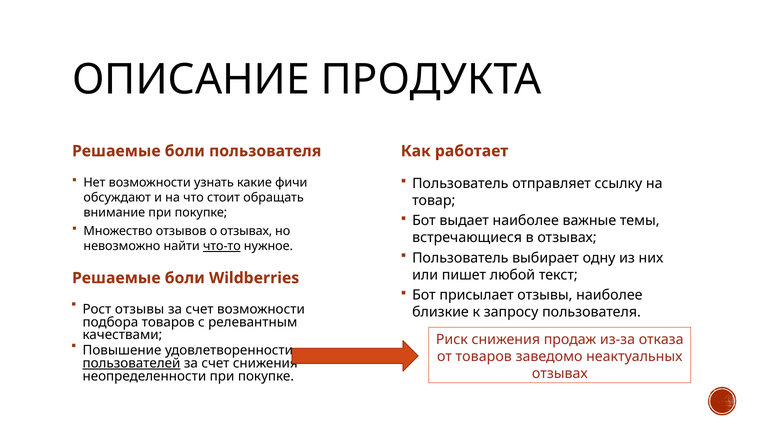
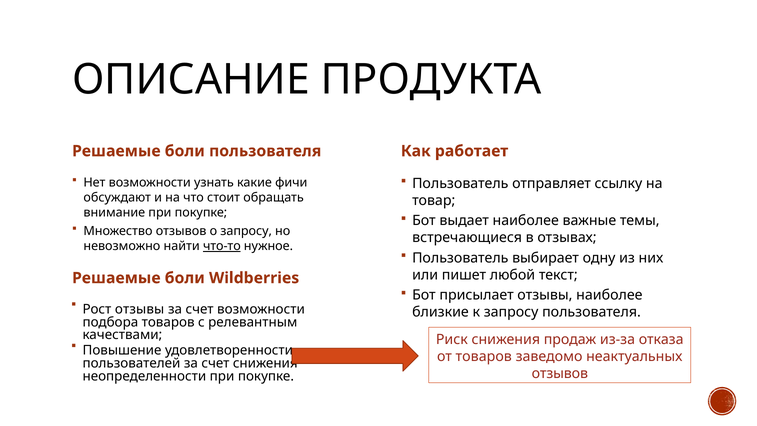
о отзывах: отзывах -> запросу
пользователей underline: present -> none
отзывах at (560, 373): отзывах -> отзывов
